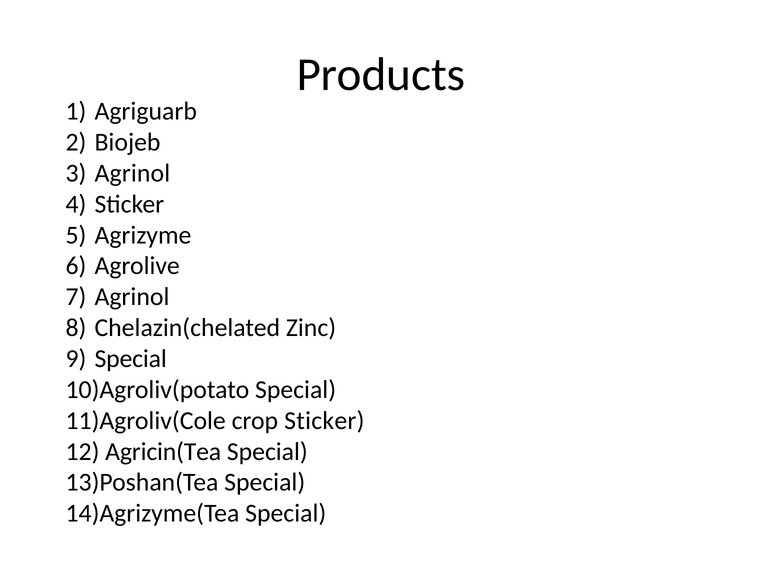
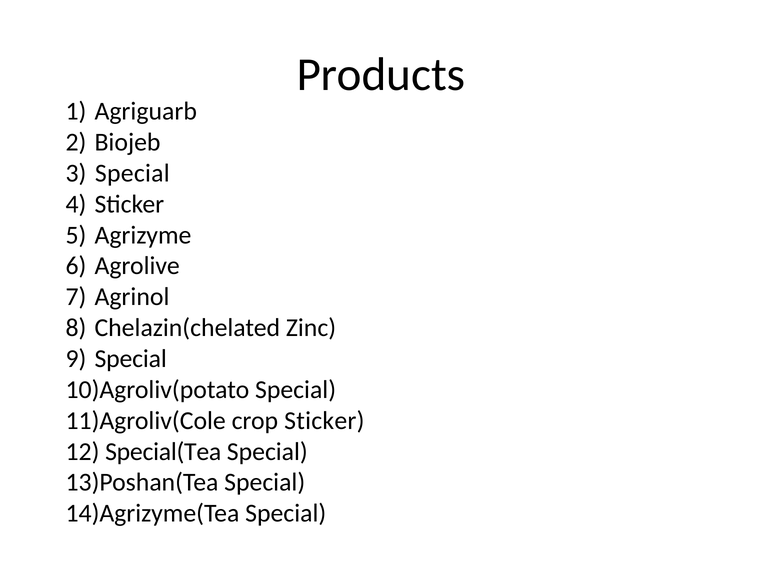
Agrinol at (132, 173): Agrinol -> Special
Agricin(Tea: Agricin(Tea -> Special(Tea
